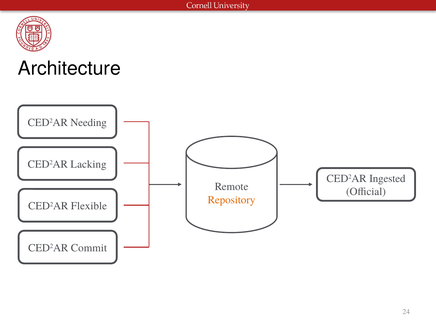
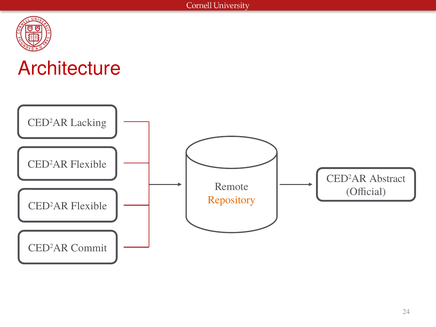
Architecture colour: black -> red
Needing: Needing -> Lacking
Lacking at (88, 164): Lacking -> Flexible
Ingested: Ingested -> Abstract
